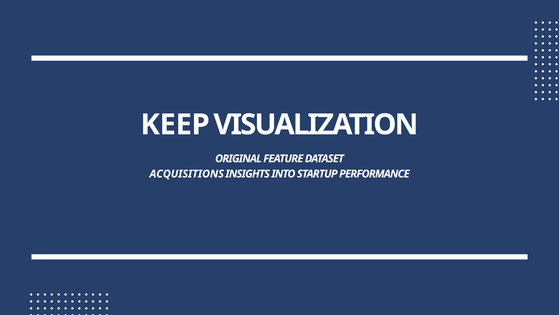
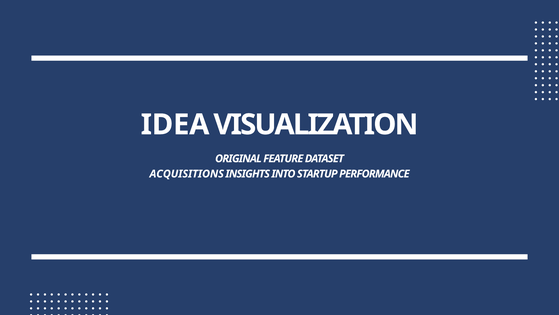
KEEP: KEEP -> IDEA
